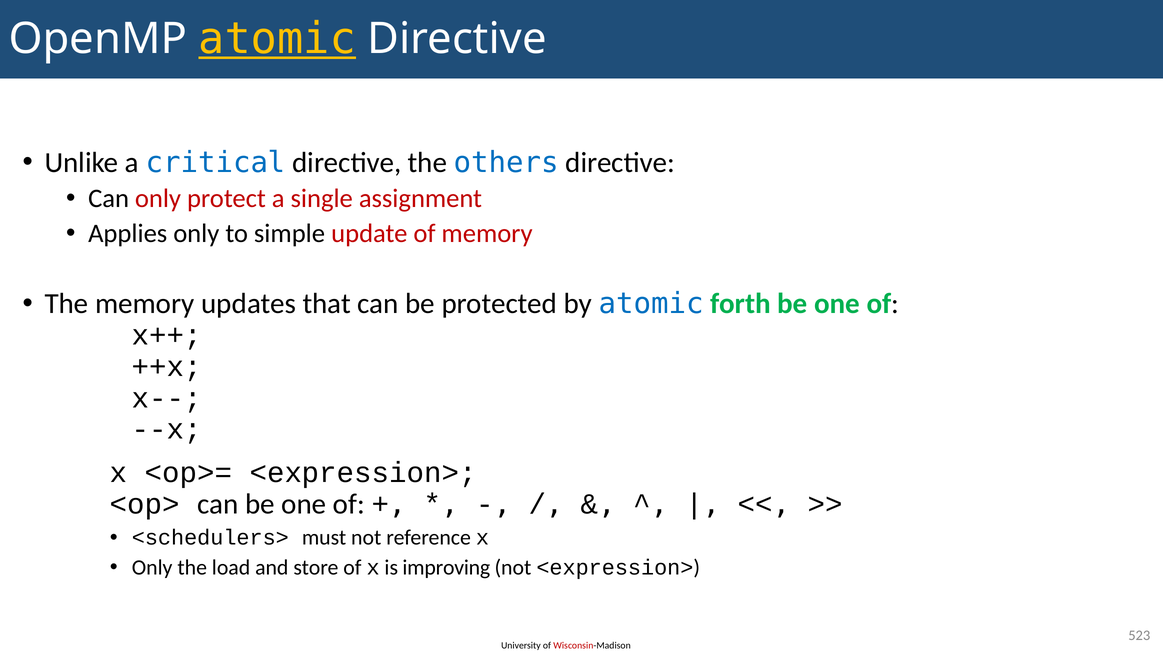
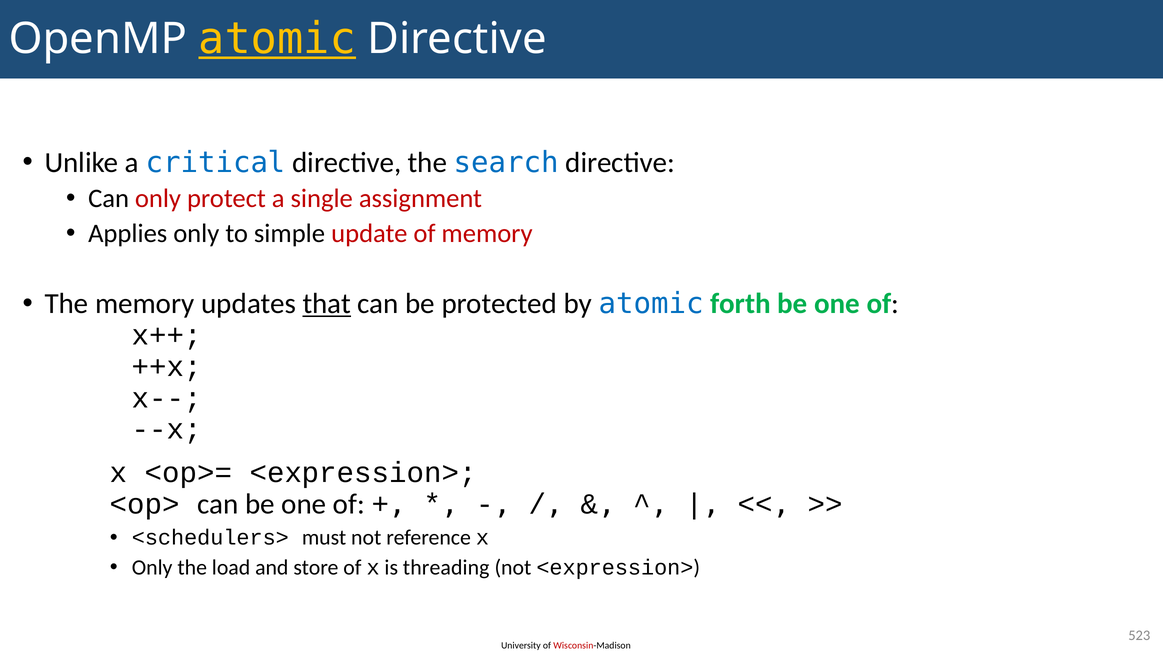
others: others -> search
that underline: none -> present
improving: improving -> threading
